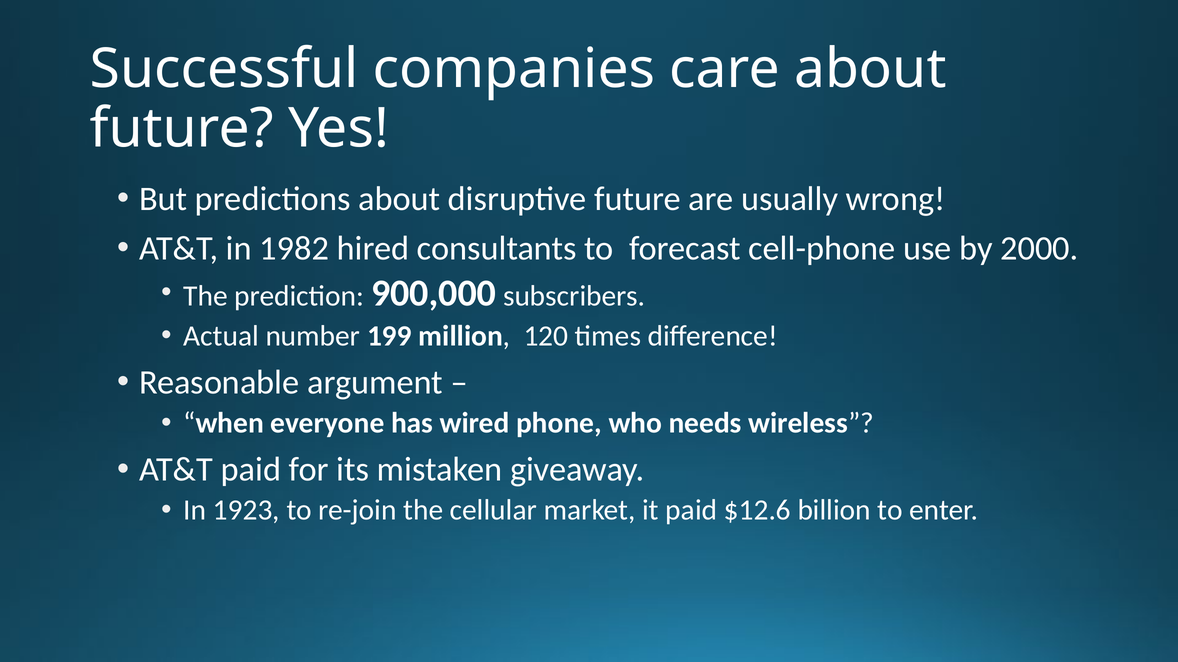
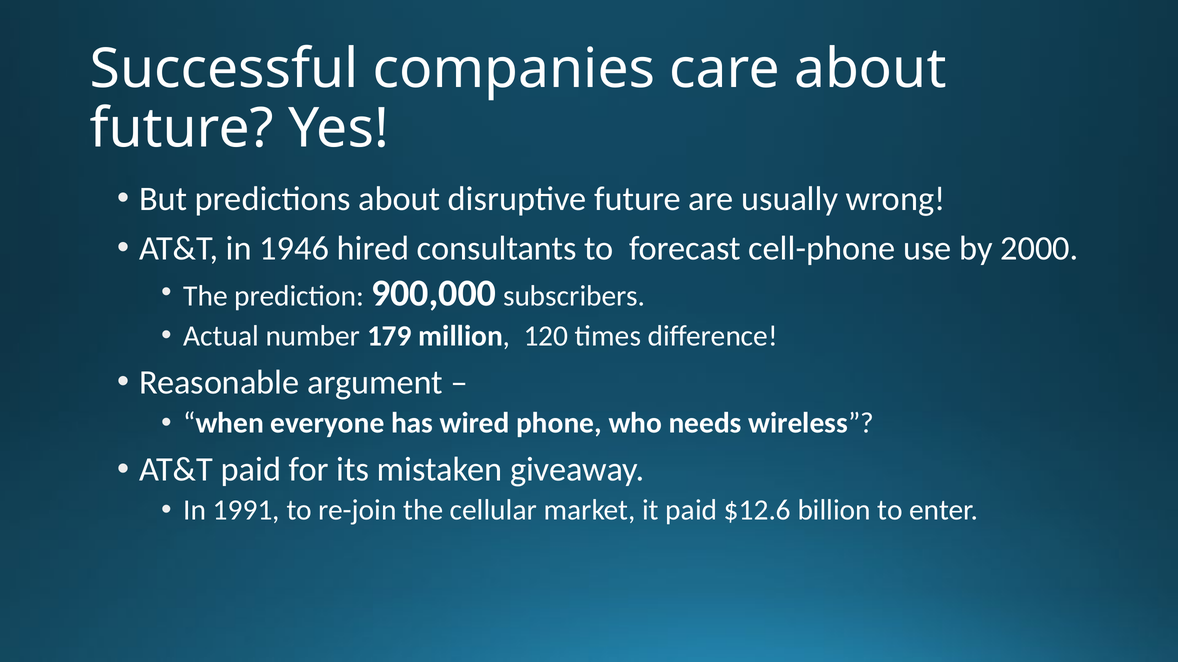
1982: 1982 -> 1946
199: 199 -> 179
1923: 1923 -> 1991
